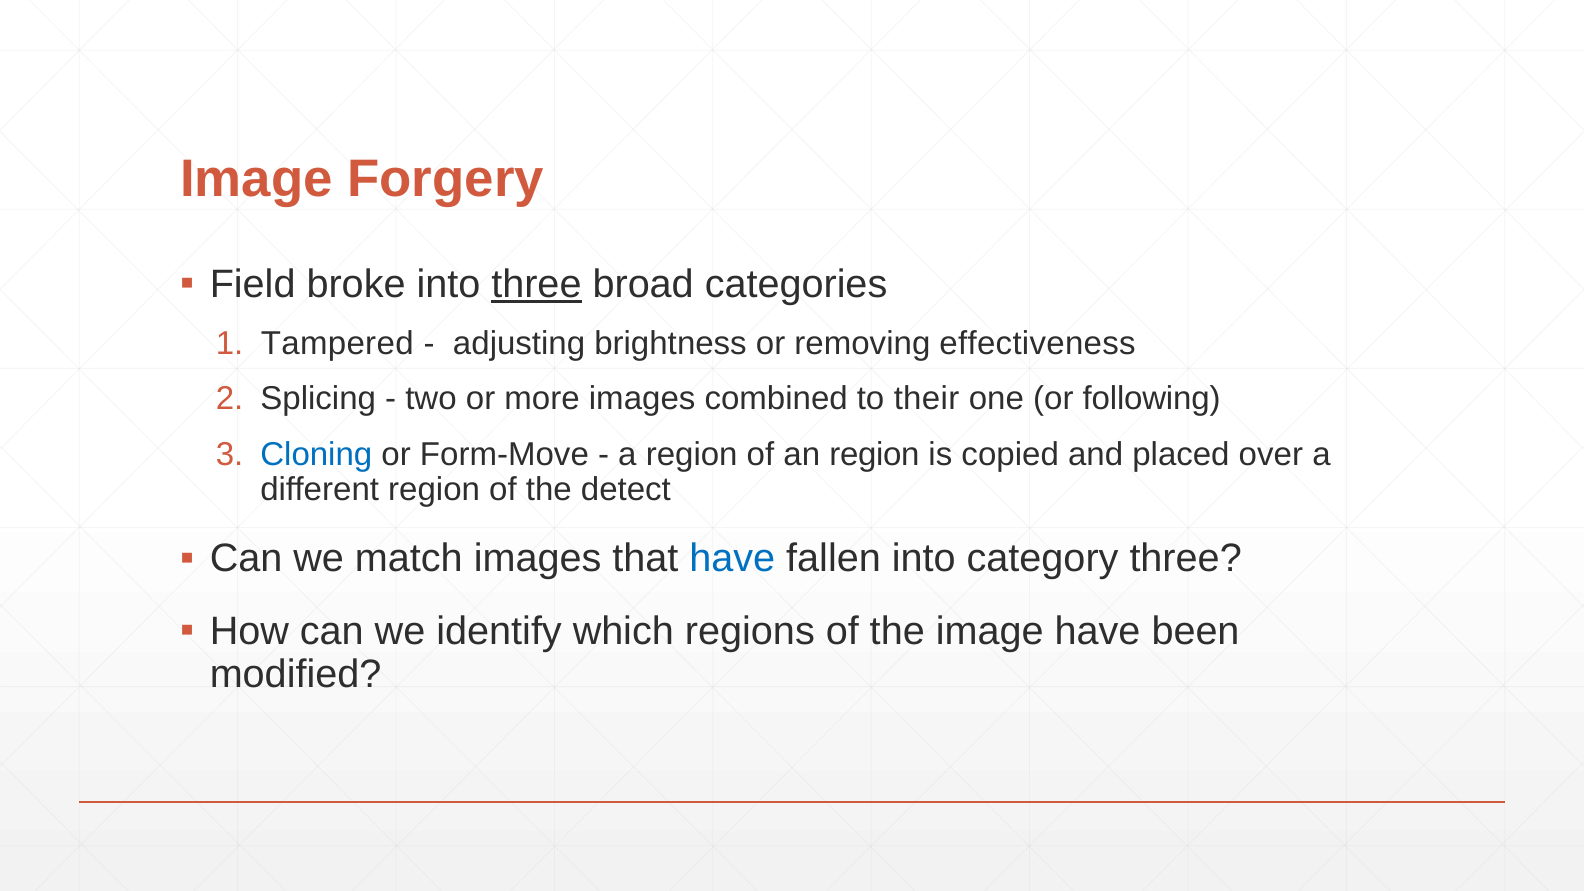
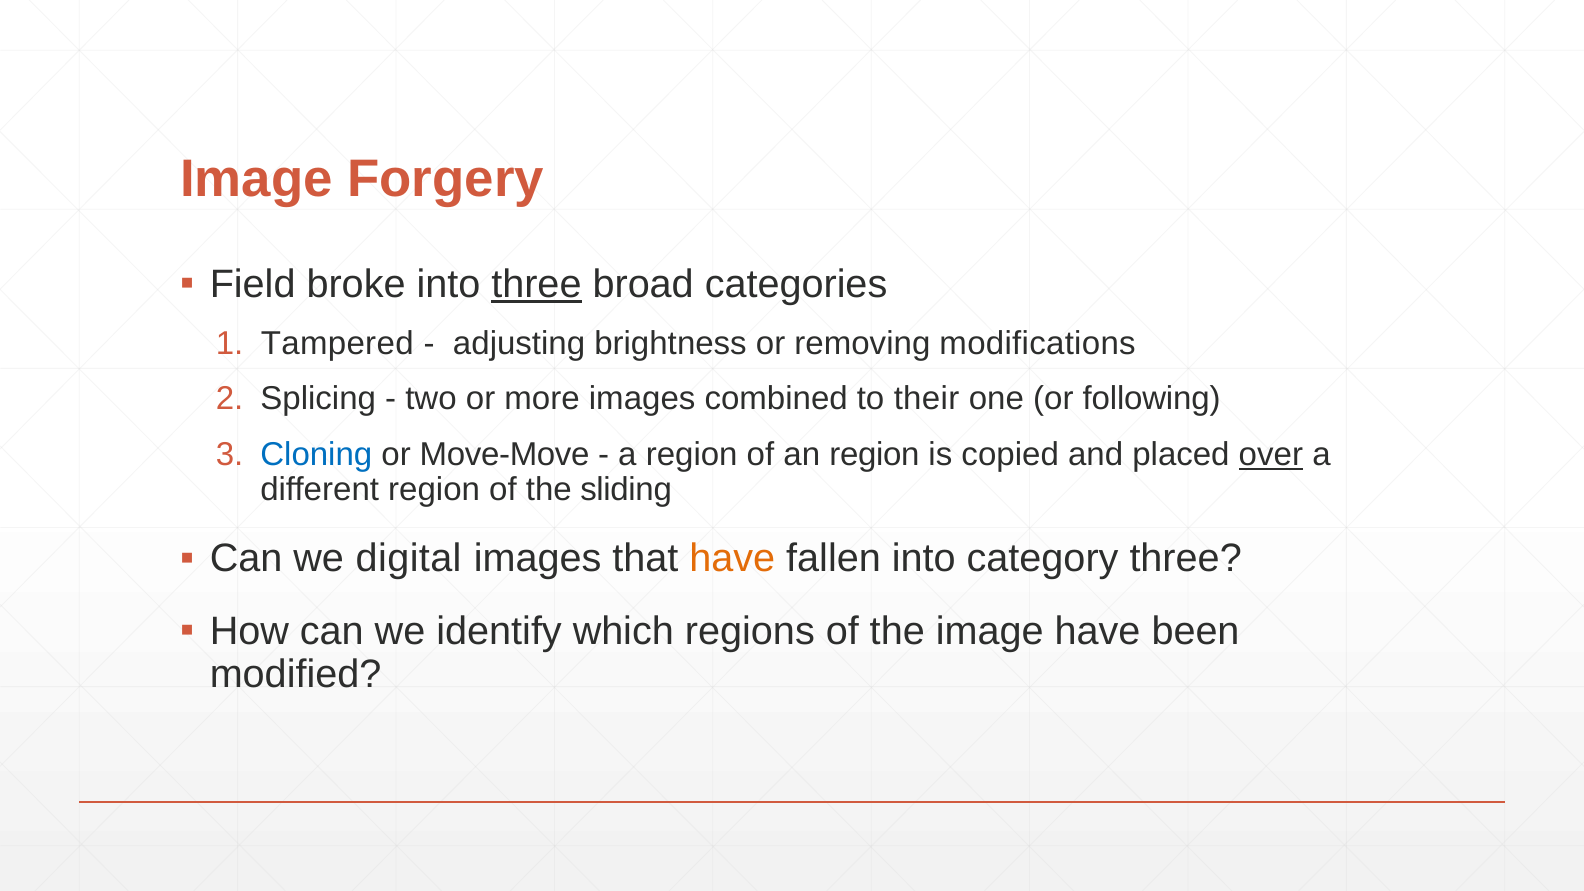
effectiveness: effectiveness -> modifications
Form-Move: Form-Move -> Move-Move
over underline: none -> present
detect: detect -> sliding
match: match -> digital
have at (732, 559) colour: blue -> orange
